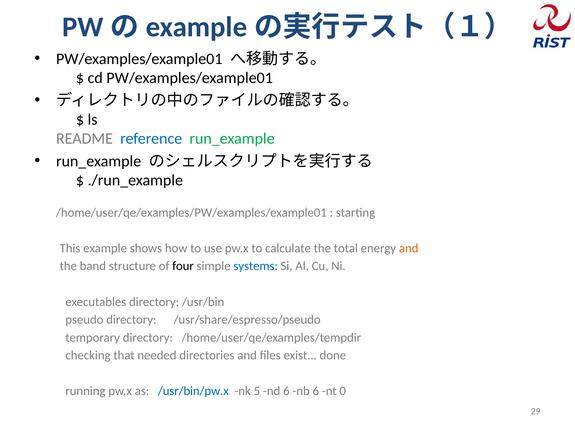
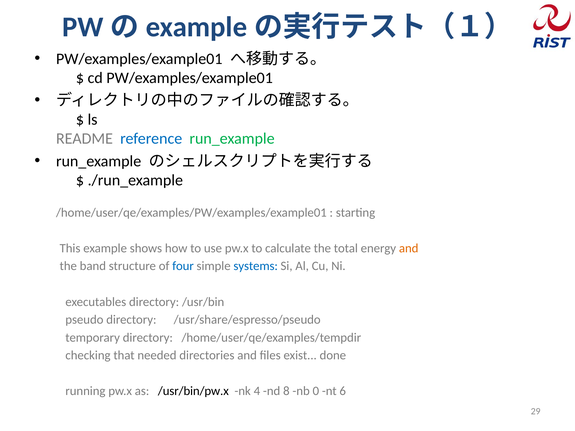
four colour: black -> blue
/usr/bin/pw.x colour: blue -> black
5: 5 -> 4
nd 6: 6 -> 8
nb 6: 6 -> 0
0: 0 -> 6
